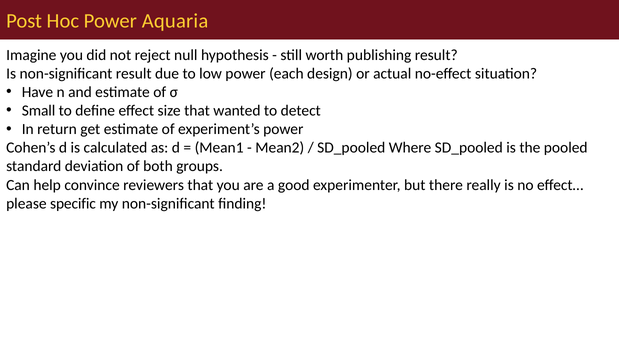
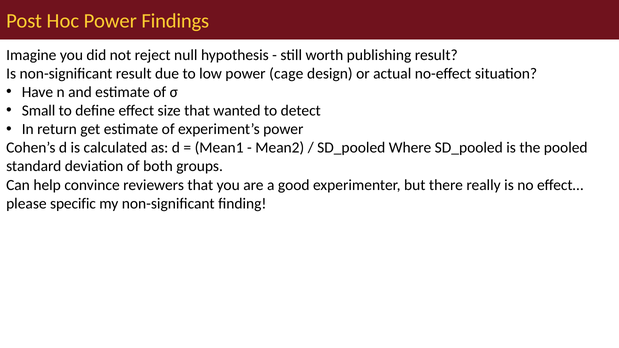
Aquaria: Aquaria -> Findings
each: each -> cage
